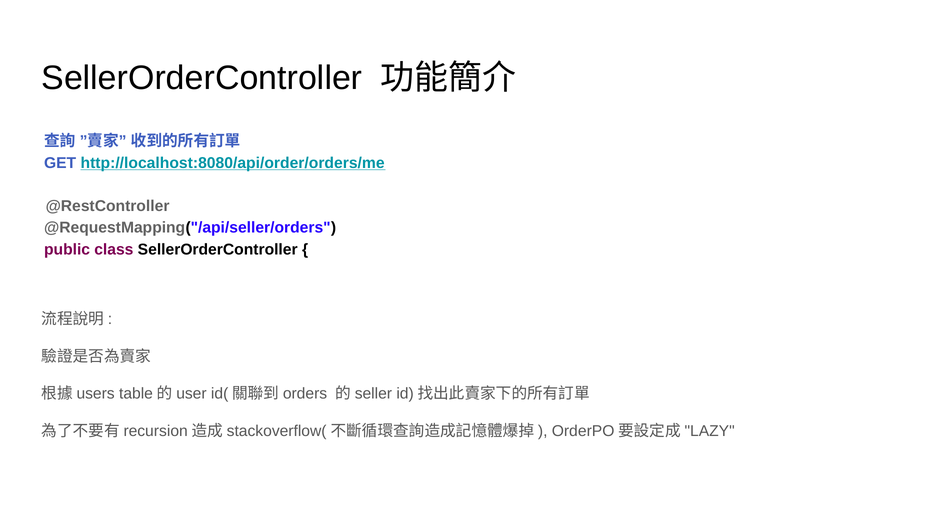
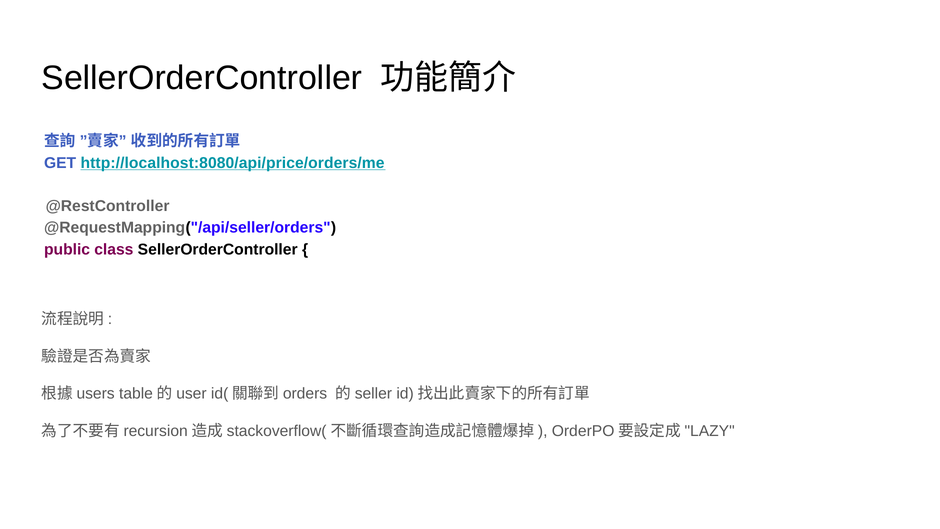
http://localhost:8080/api/order/orders/me: http://localhost:8080/api/order/orders/me -> http://localhost:8080/api/price/orders/me
